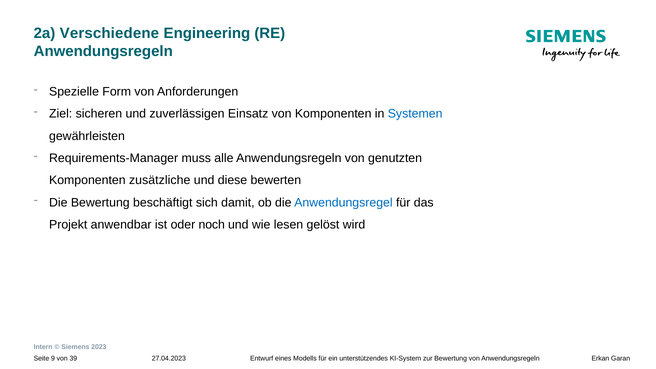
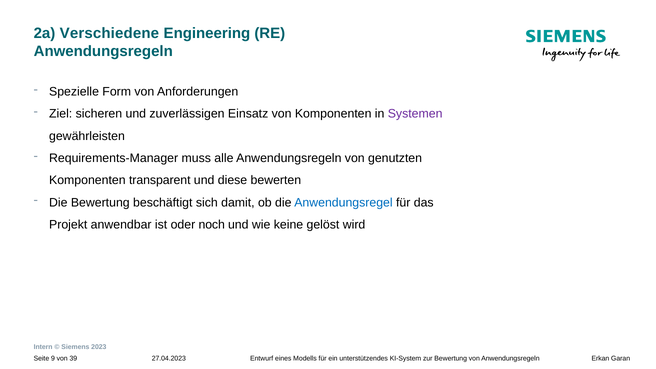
Systemen colour: blue -> purple
zusätzliche: zusätzliche -> transparent
lesen: lesen -> keine
